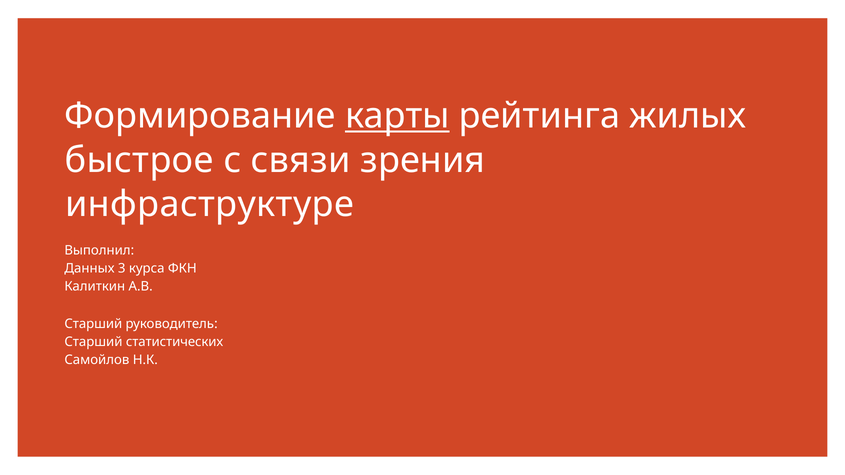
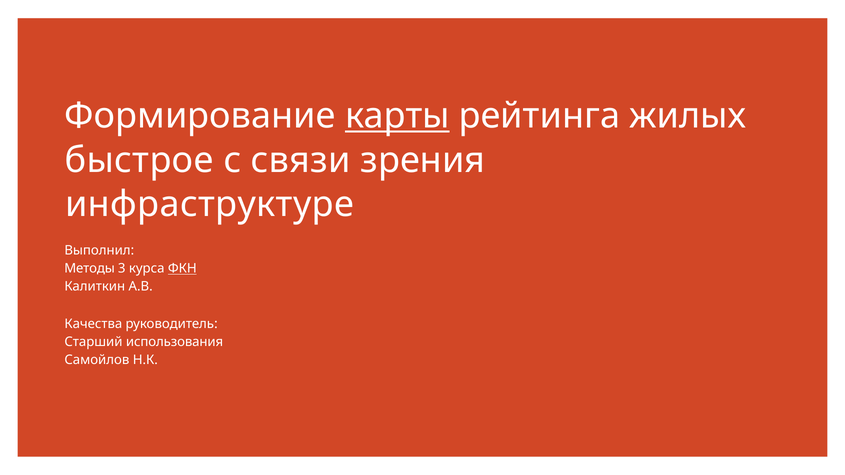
Данных: Данных -> Методы
ФКН underline: none -> present
Старший at (93, 324): Старший -> Качества
статистических: статистических -> использования
